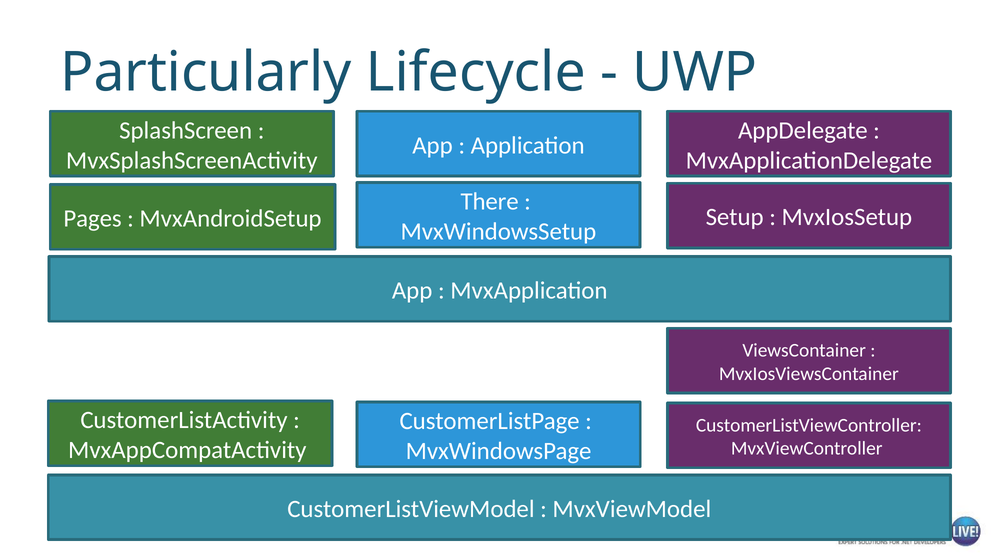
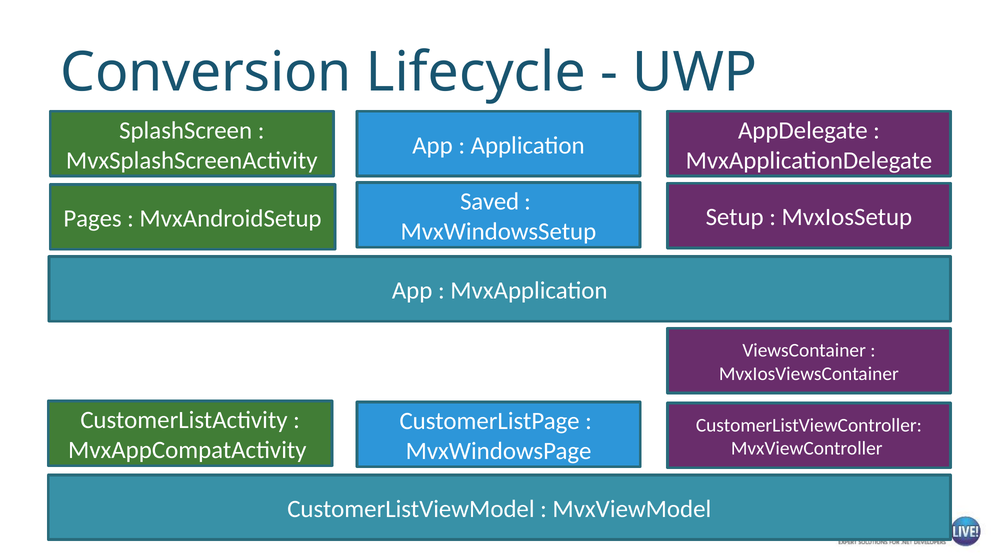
Particularly: Particularly -> Conversion
There: There -> Saved
